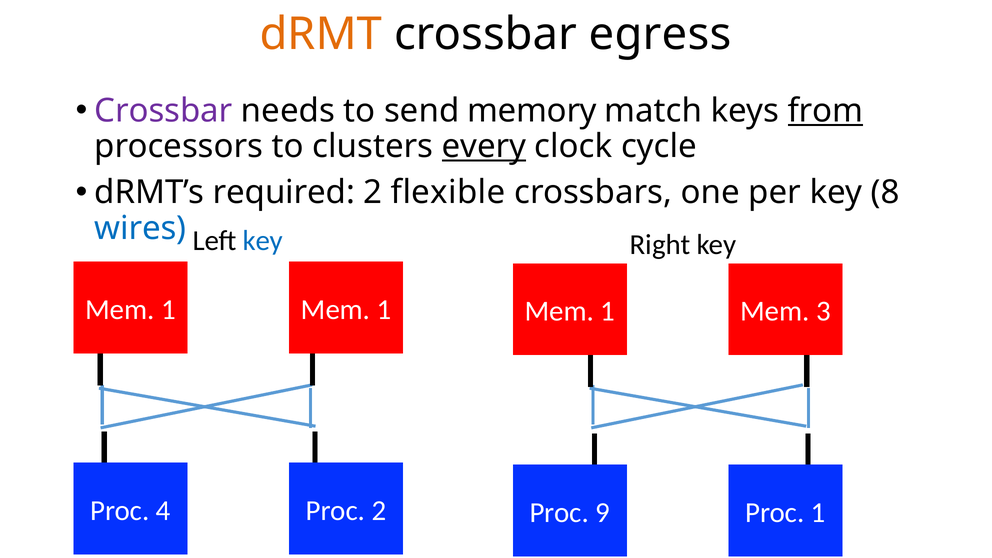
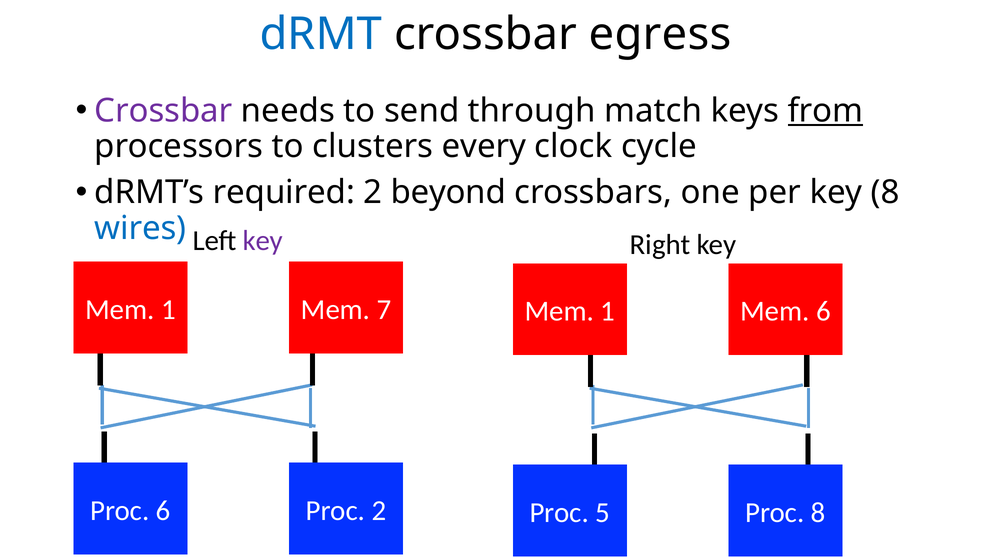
dRMT colour: orange -> blue
memory: memory -> through
every underline: present -> none
flexible: flexible -> beyond
key at (263, 241) colour: blue -> purple
1 Mem 1: 1 -> 7
Mem 3: 3 -> 6
Proc 4: 4 -> 6
9: 9 -> 5
Proc 1: 1 -> 8
